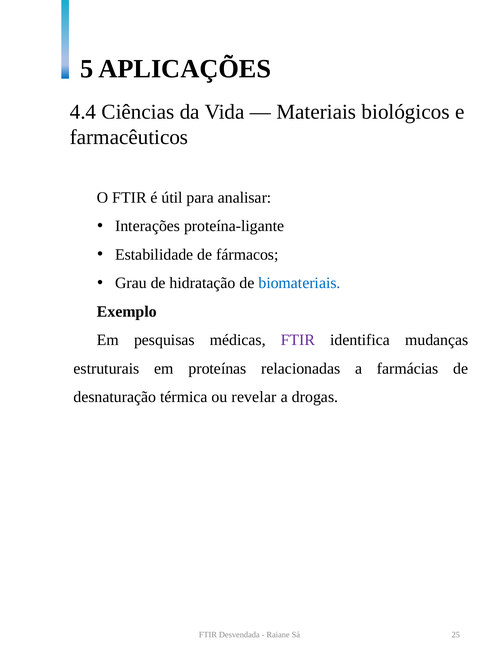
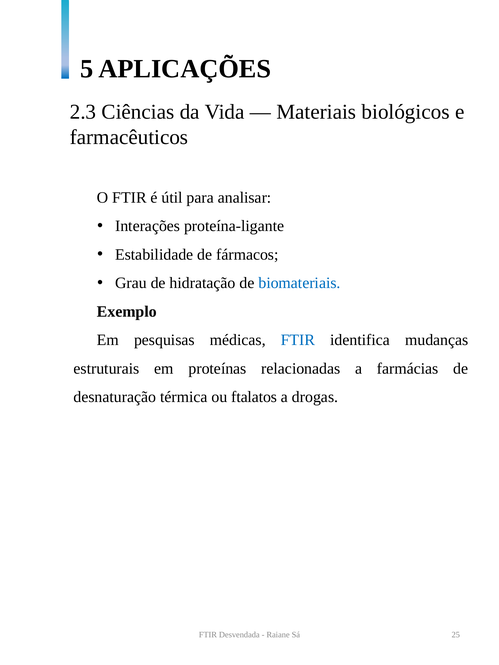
4.4: 4.4 -> 2.3
FTIR at (298, 340) colour: purple -> blue
revelar: revelar -> ftalatos
